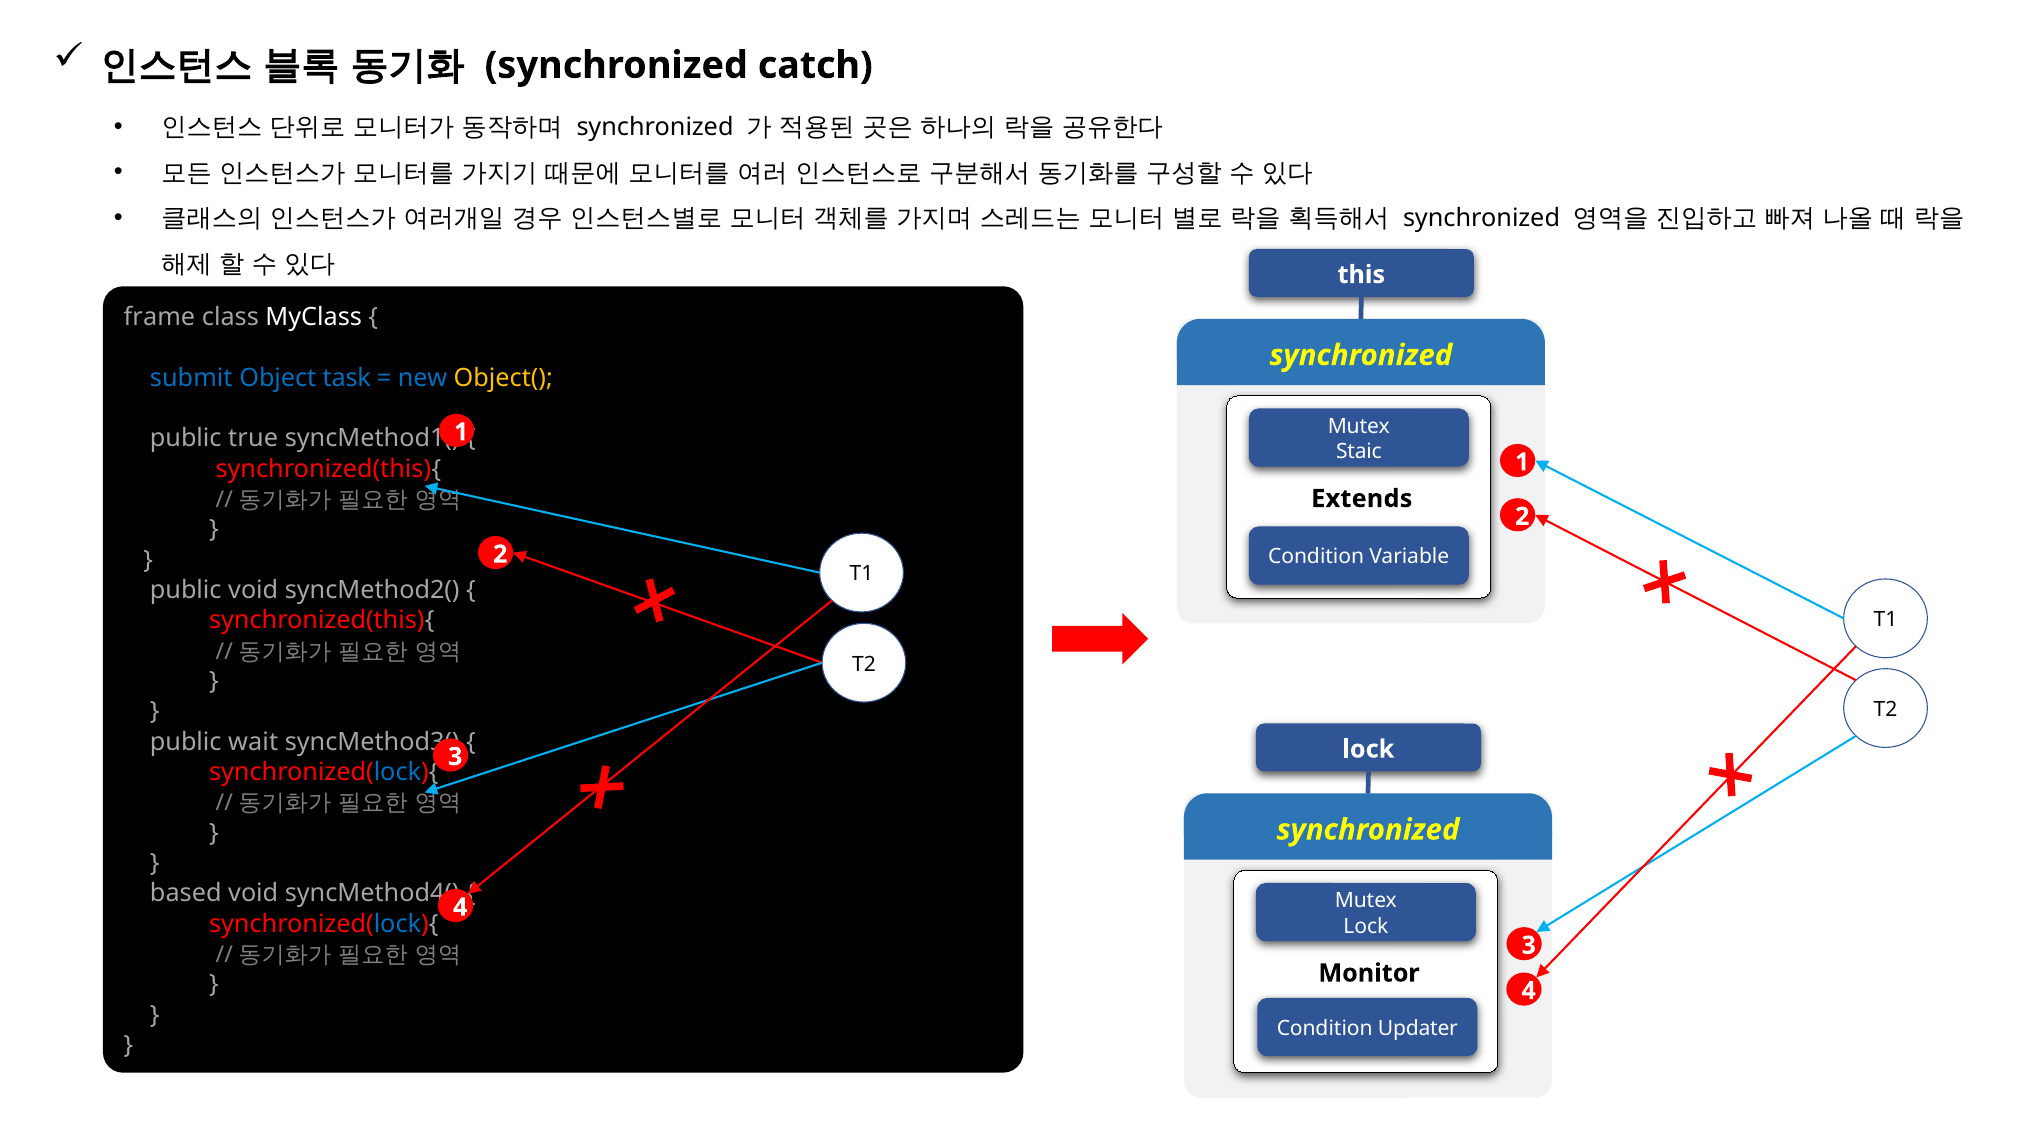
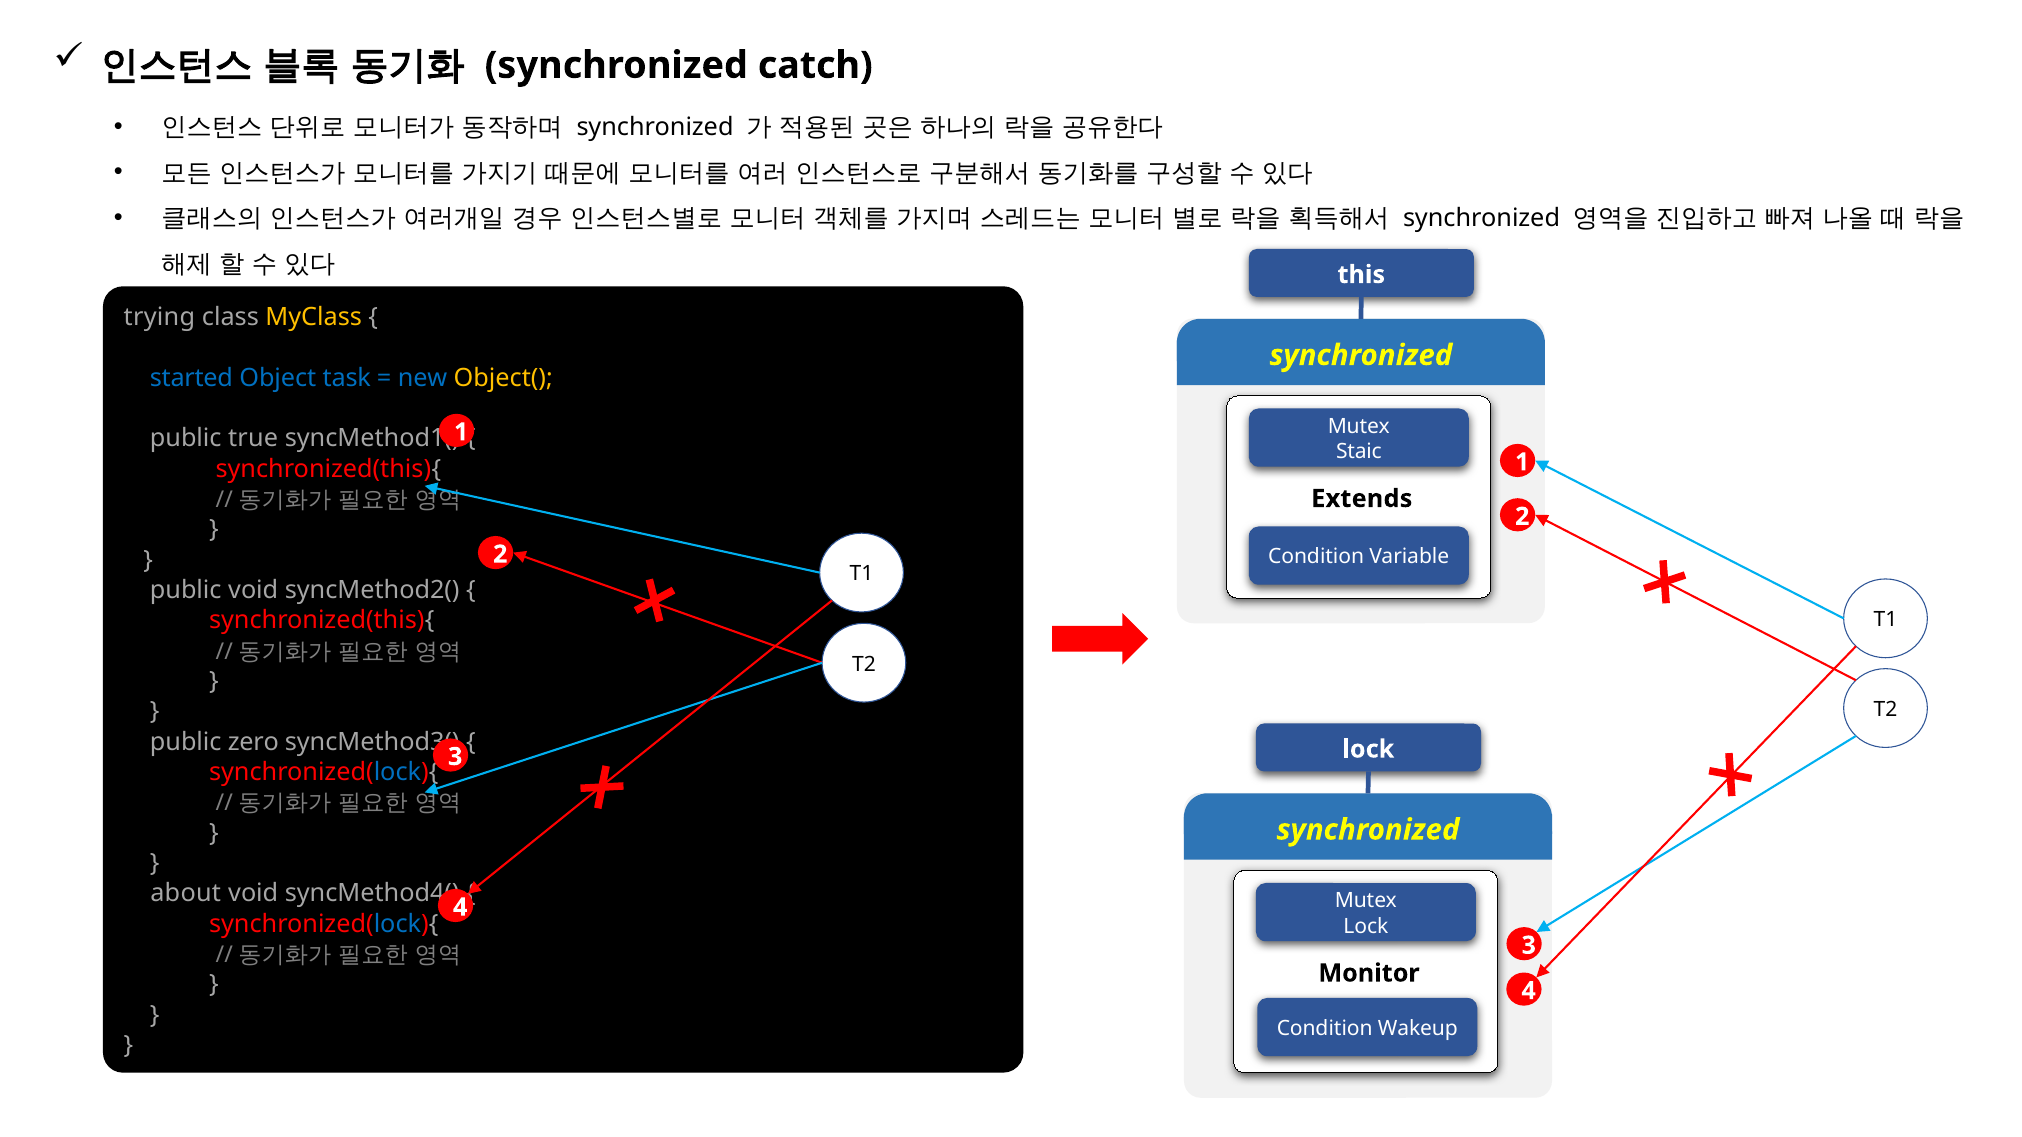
frame: frame -> trying
MyClass colour: white -> yellow
submit: submit -> started
wait: wait -> zero
based: based -> about
Updater: Updater -> Wakeup
